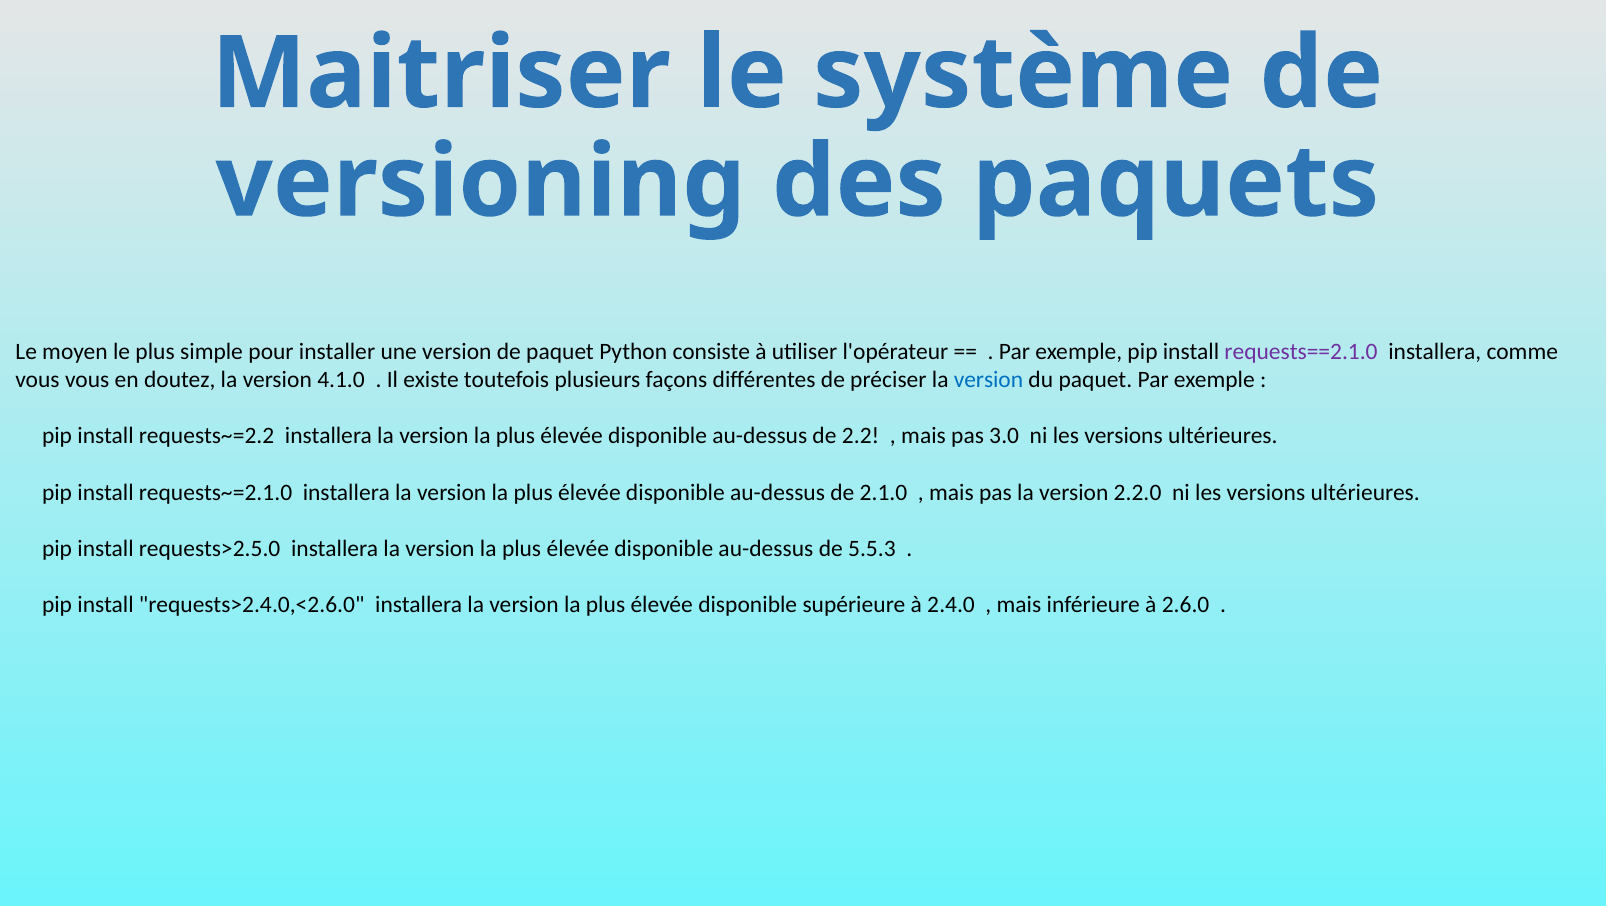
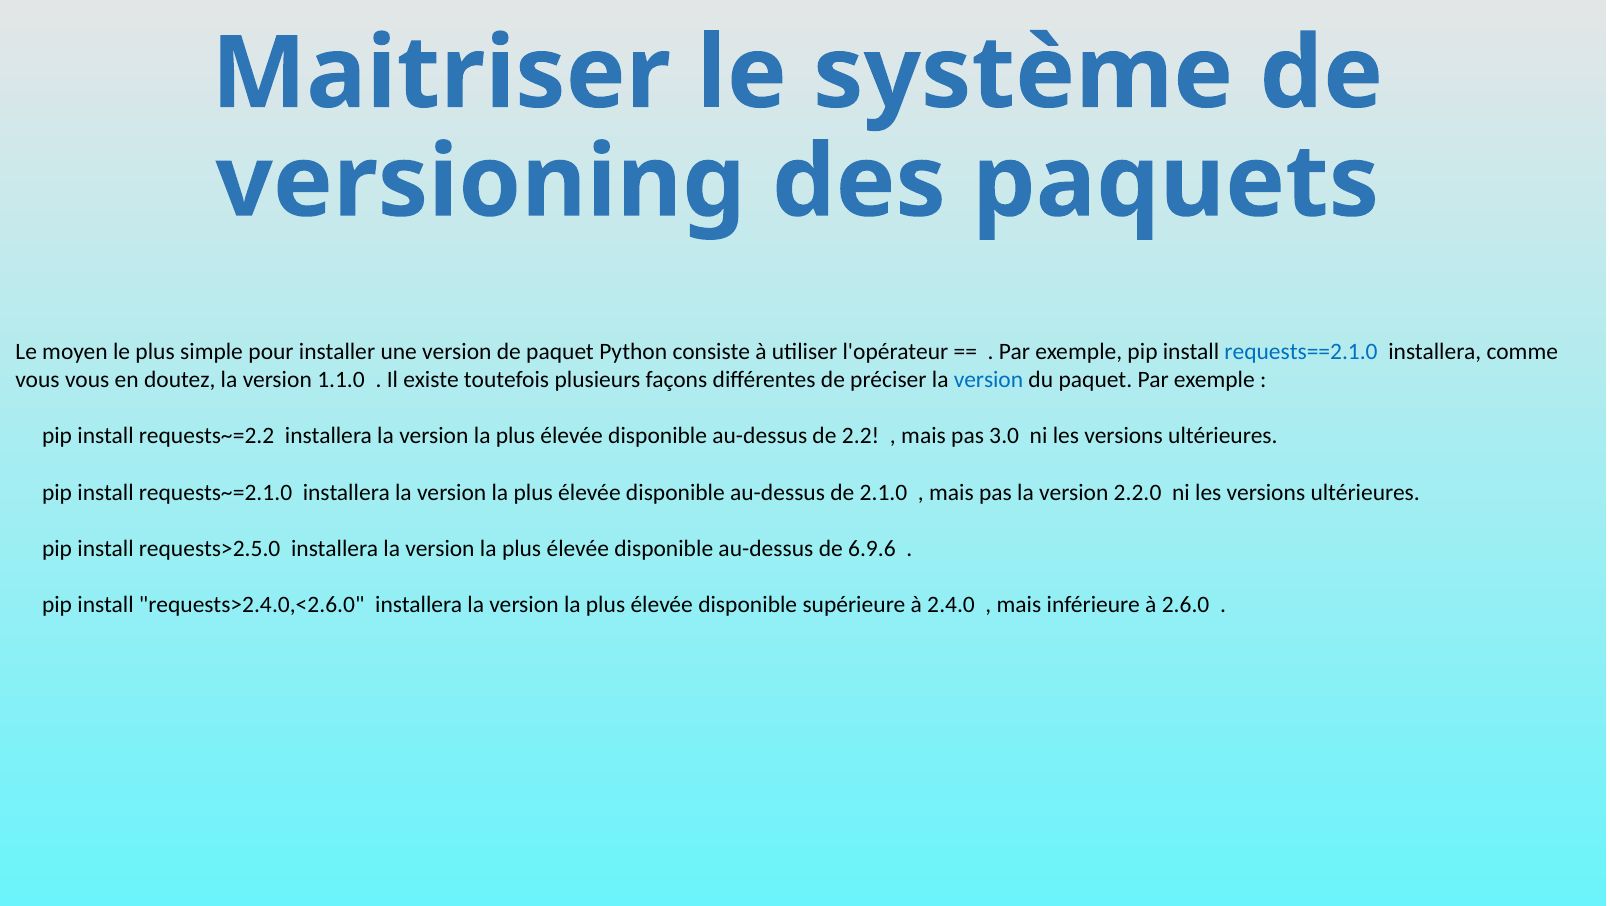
requests==2.1.0 colour: purple -> blue
4.1.0: 4.1.0 -> 1.1.0
5.5.3: 5.5.3 -> 6.9.6
